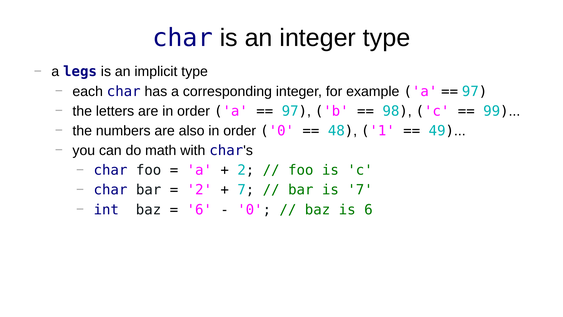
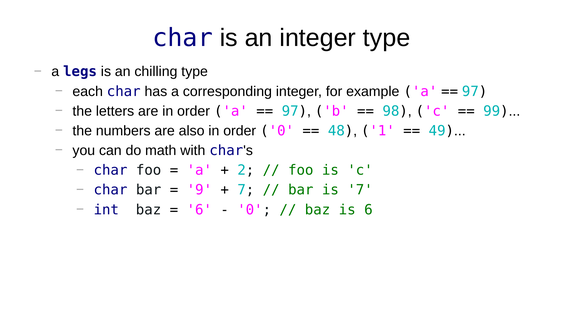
implicit: implicit -> chilling
2 at (199, 190): 2 -> 9
